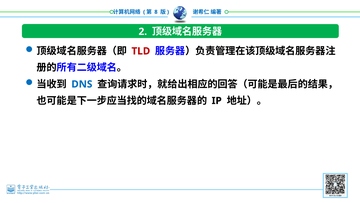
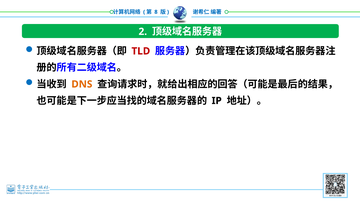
DNS colour: blue -> orange
